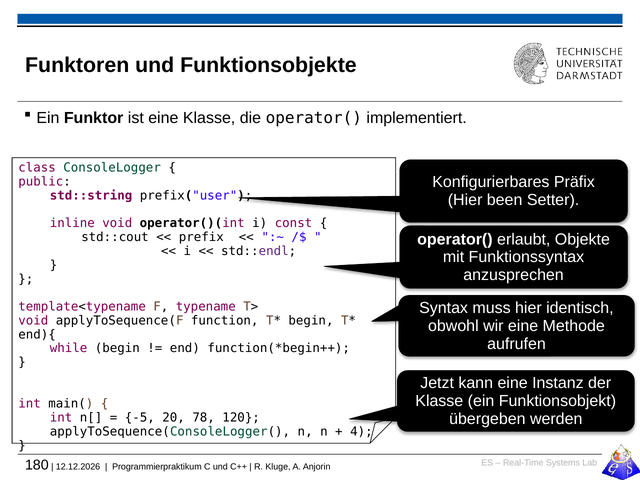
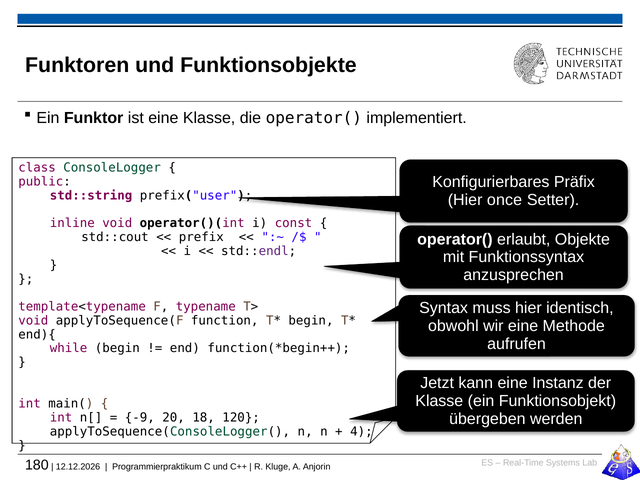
been: been -> once
-5: -5 -> -9
78: 78 -> 18
